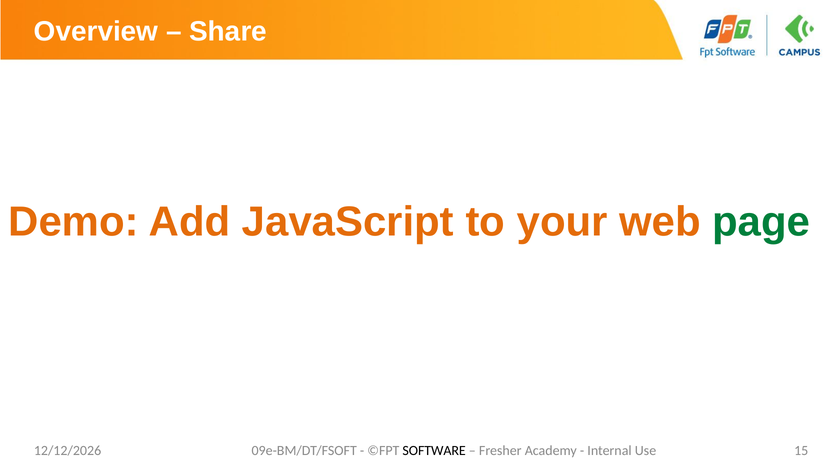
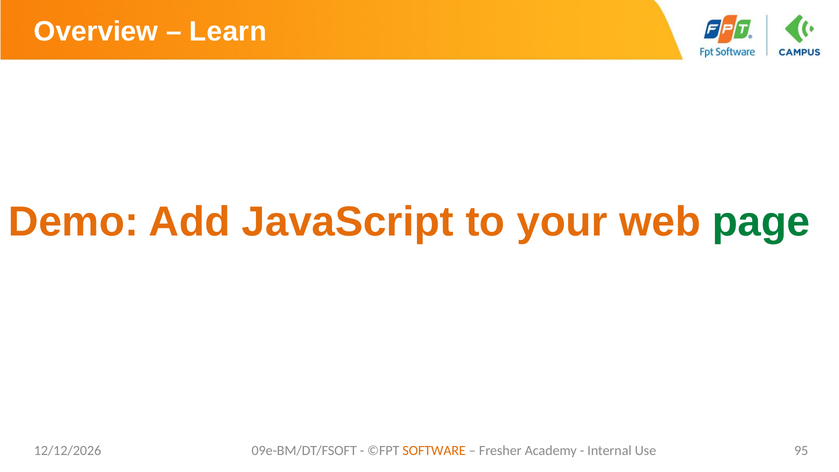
Share: Share -> Learn
SOFTWARE colour: black -> orange
15: 15 -> 95
